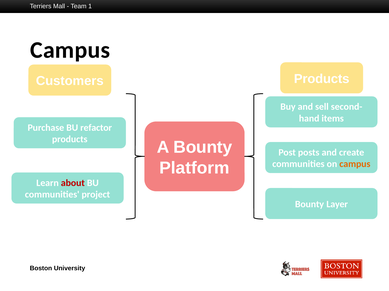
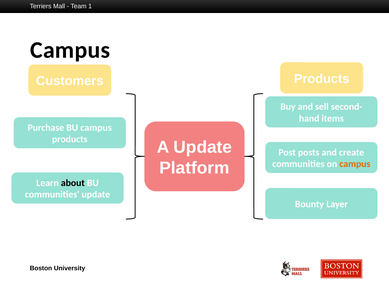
BU refactor: refactor -> campus
A Bounty: Bounty -> Update
about colour: red -> black
communities project: project -> update
